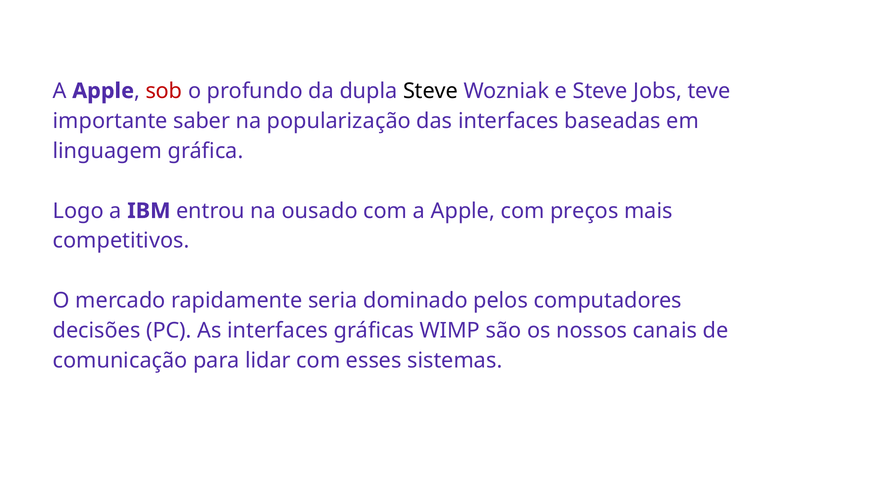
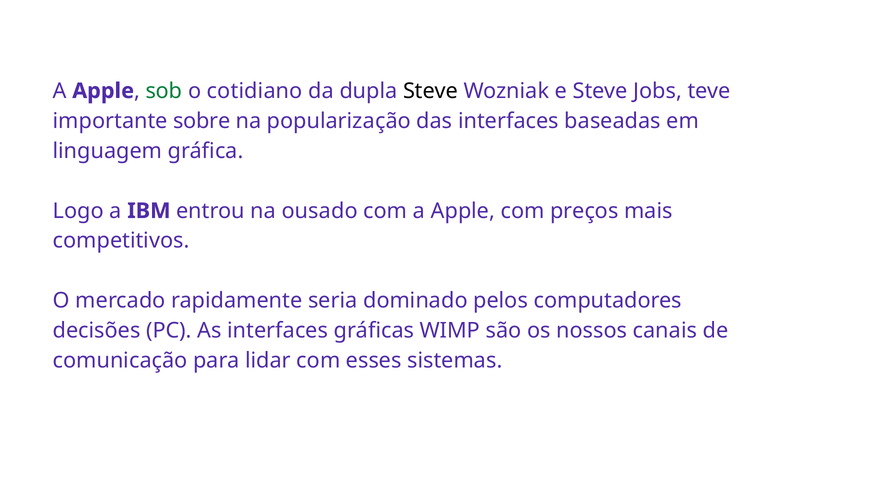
sob colour: red -> green
profundo: profundo -> cotidiano
saber: saber -> sobre
